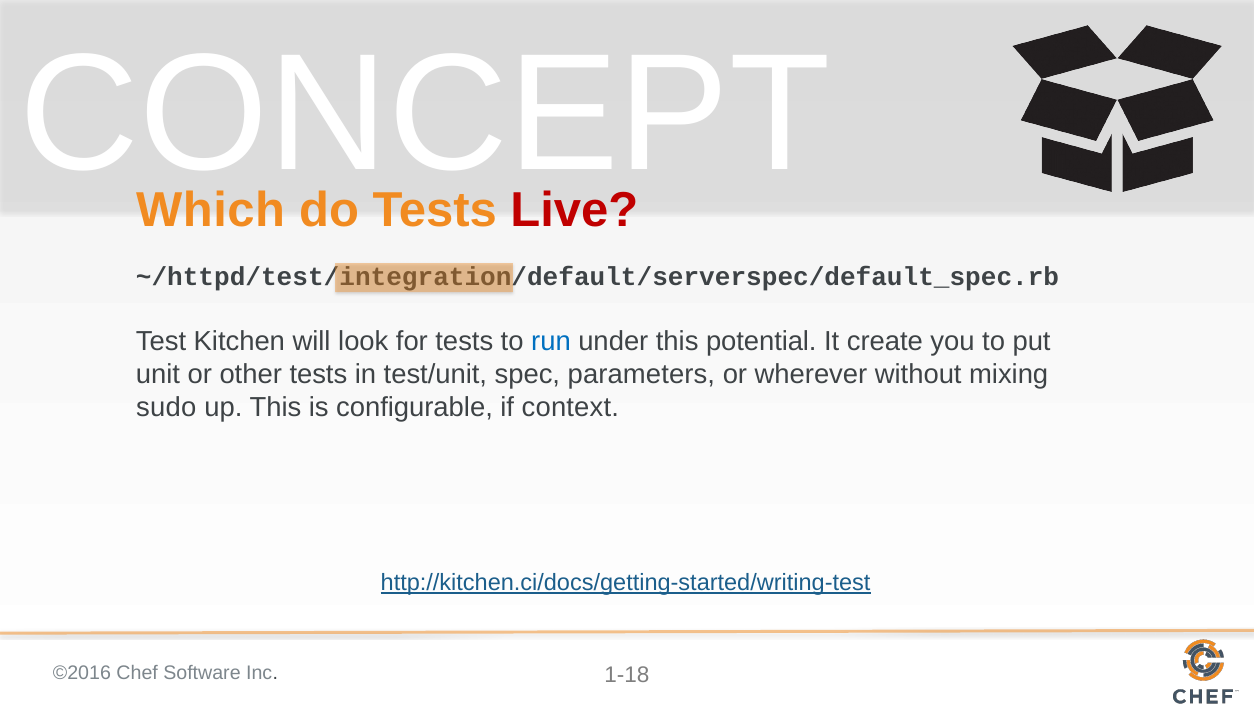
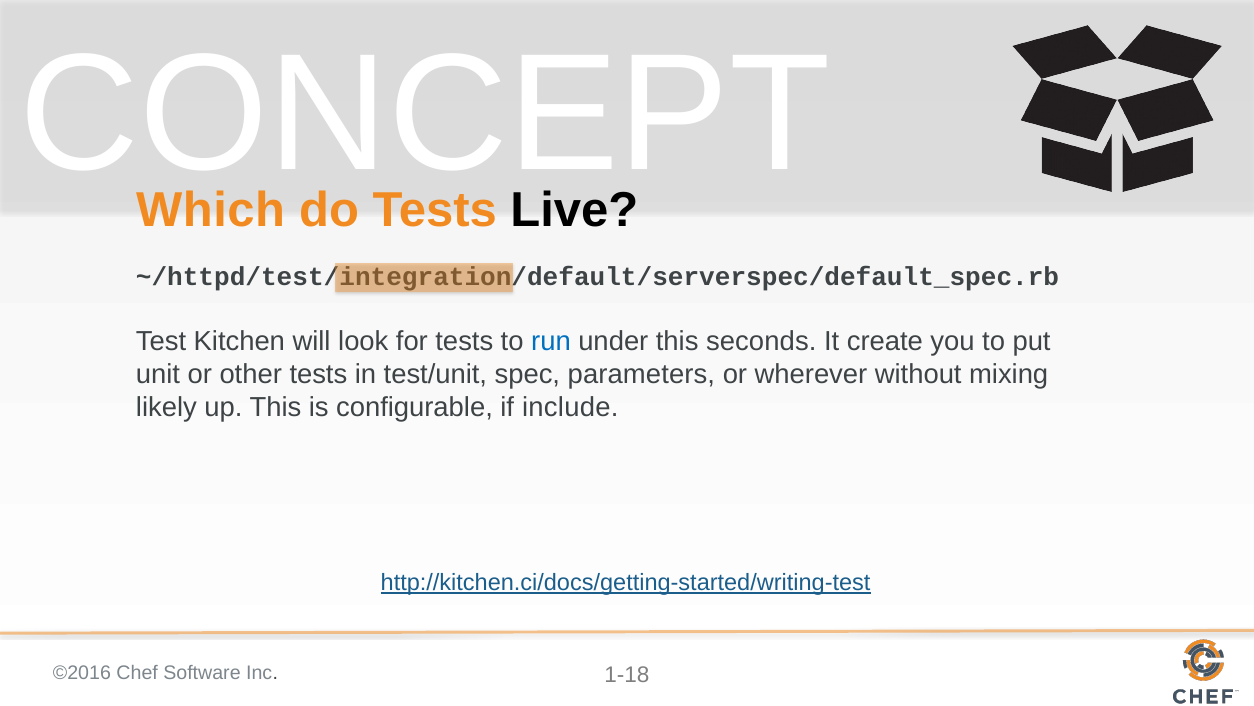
Live colour: red -> black
potential: potential -> seconds
sudo: sudo -> likely
context: context -> include
